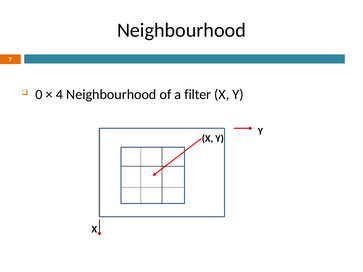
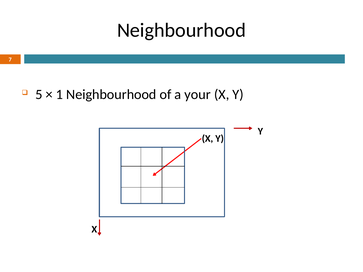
0: 0 -> 5
4: 4 -> 1
filter: filter -> your
